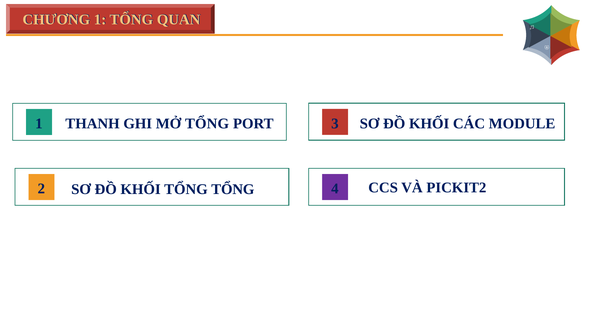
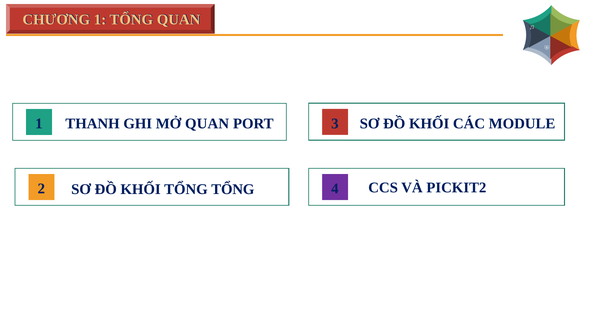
MỞ TỔNG: TỔNG -> QUAN
